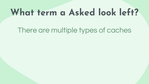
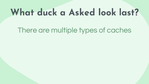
term: term -> duck
left: left -> last
